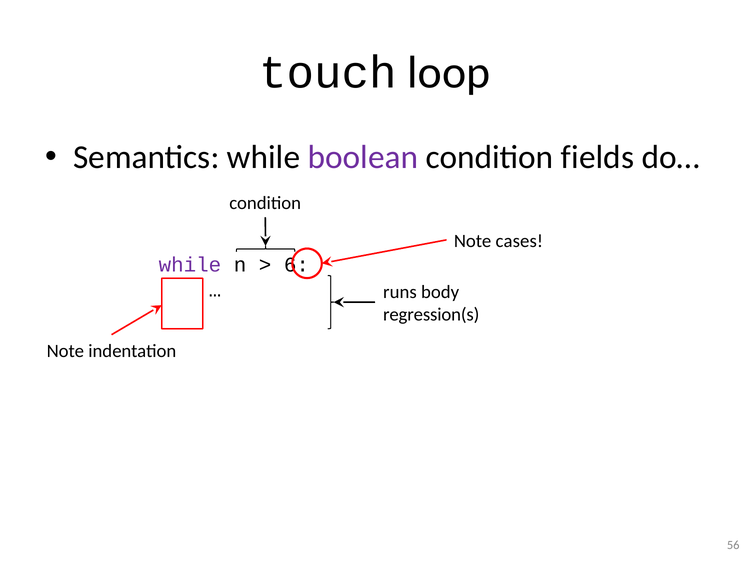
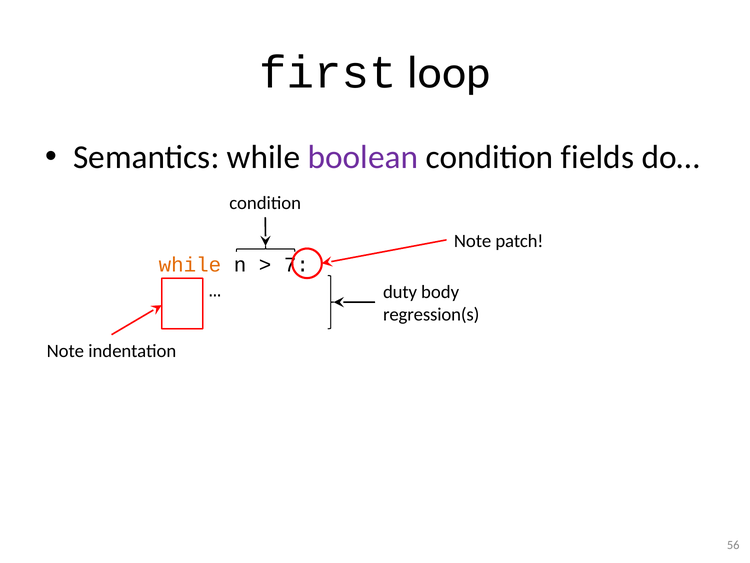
touch: touch -> first
cases: cases -> patch
while at (190, 264) colour: purple -> orange
6: 6 -> 7
runs: runs -> duty
